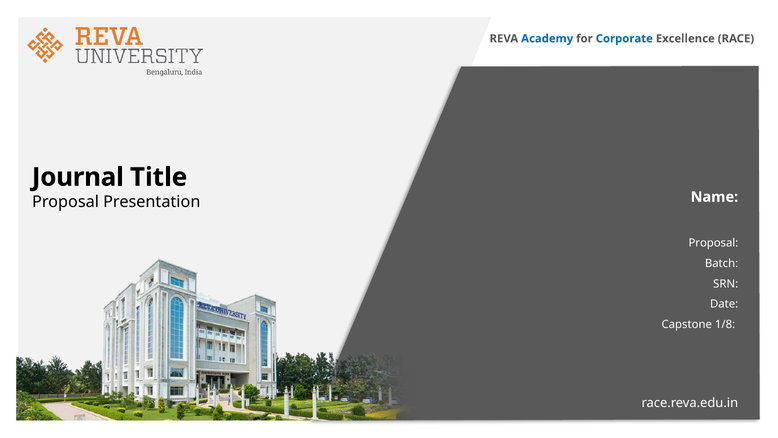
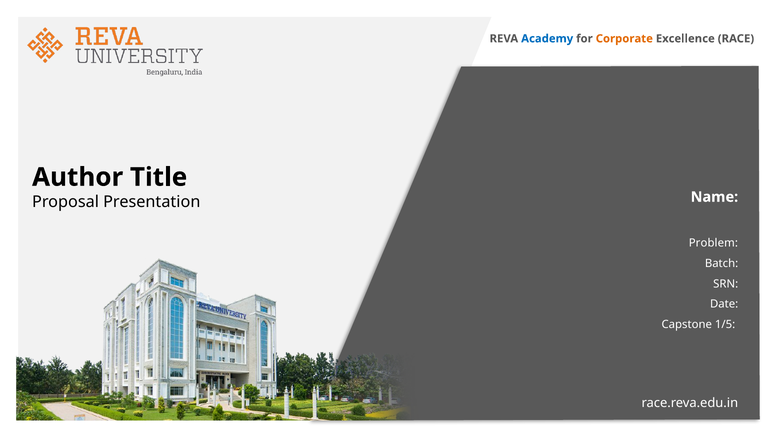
Corporate colour: blue -> orange
Journal: Journal -> Author
Proposal at (713, 243): Proposal -> Problem
1/8: 1/8 -> 1/5
